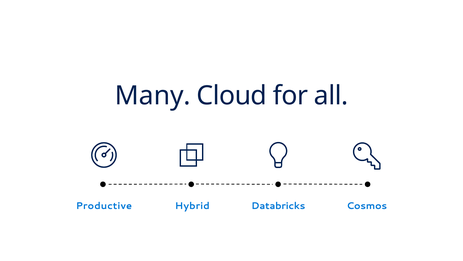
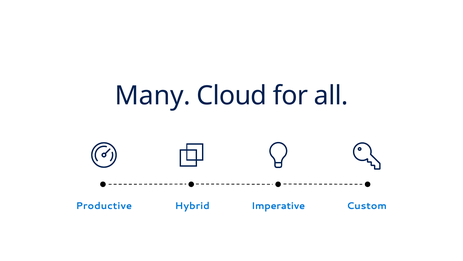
Databricks: Databricks -> Imperative
Cosmos: Cosmos -> Custom
